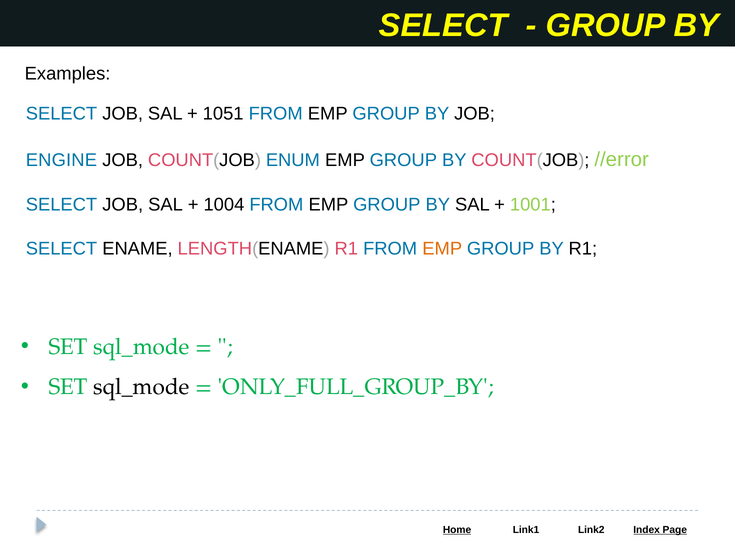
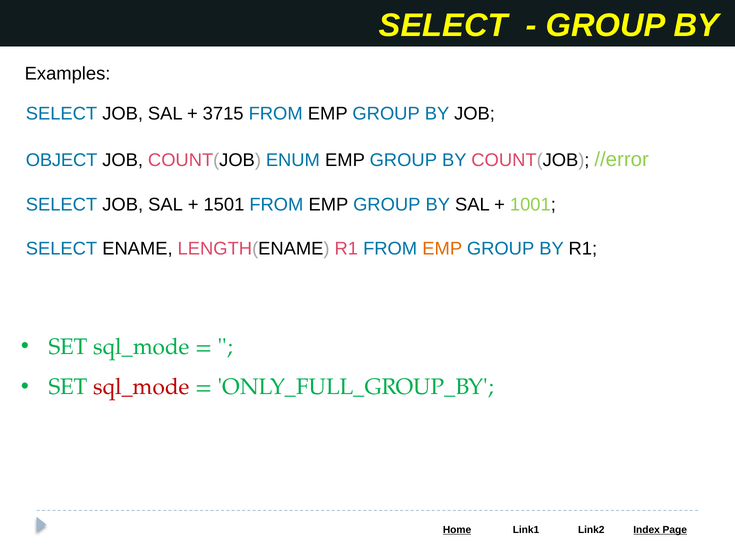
1051: 1051 -> 3715
ENGINE: ENGINE -> OBJECT
1004: 1004 -> 1501
sql_mode at (141, 387) colour: black -> red
